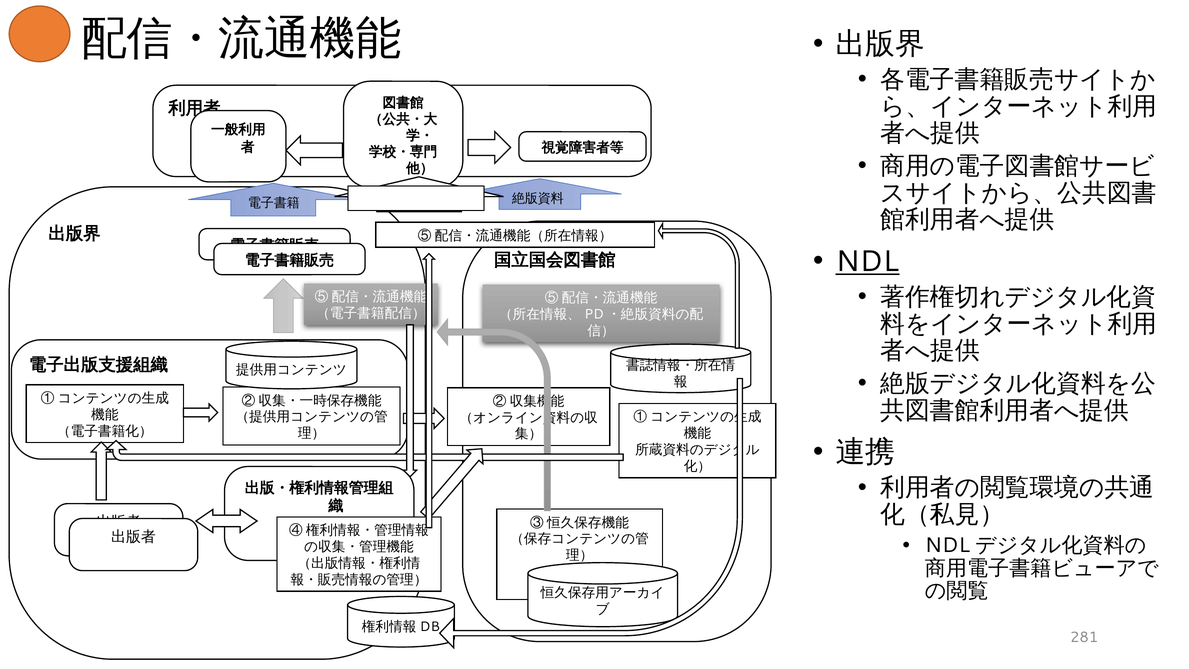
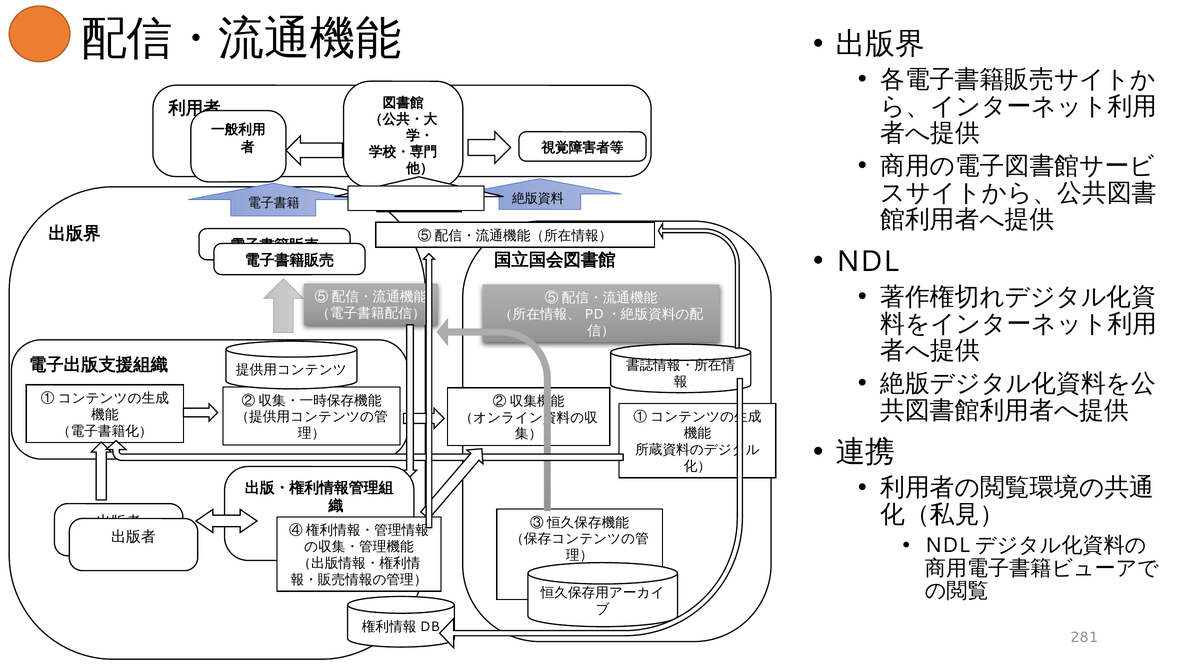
NDL underline: present -> none
